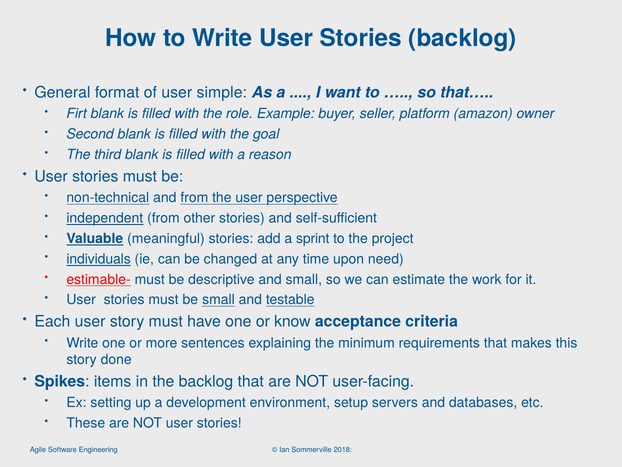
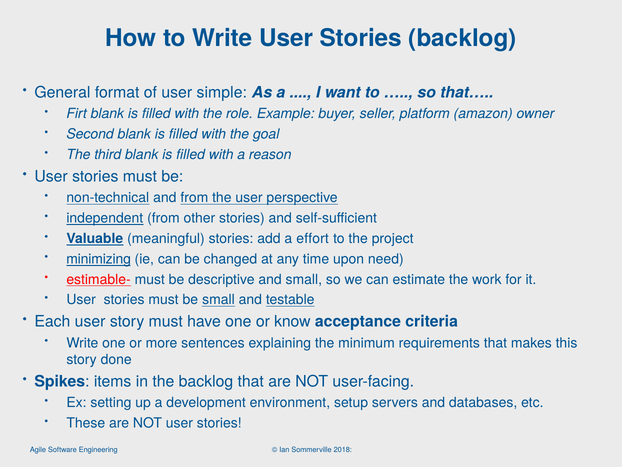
sprint: sprint -> effort
individuals: individuals -> minimizing
